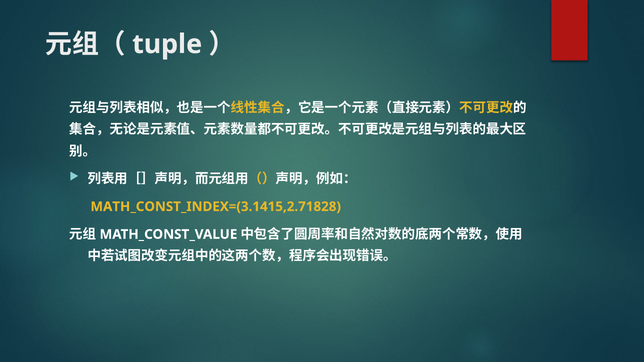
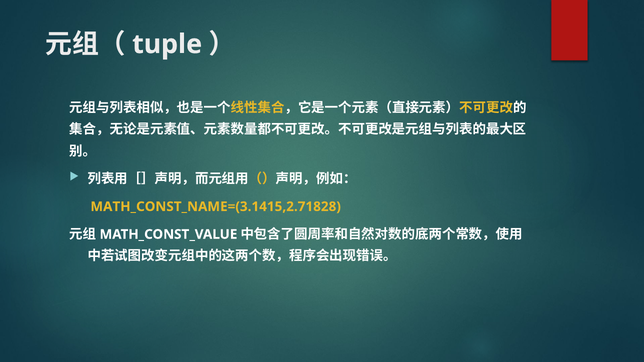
MATH_CONST_INDEX=(3.1415,2.71828: MATH_CONST_INDEX=(3.1415,2.71828 -> MATH_CONST_NAME=(3.1415,2.71828
